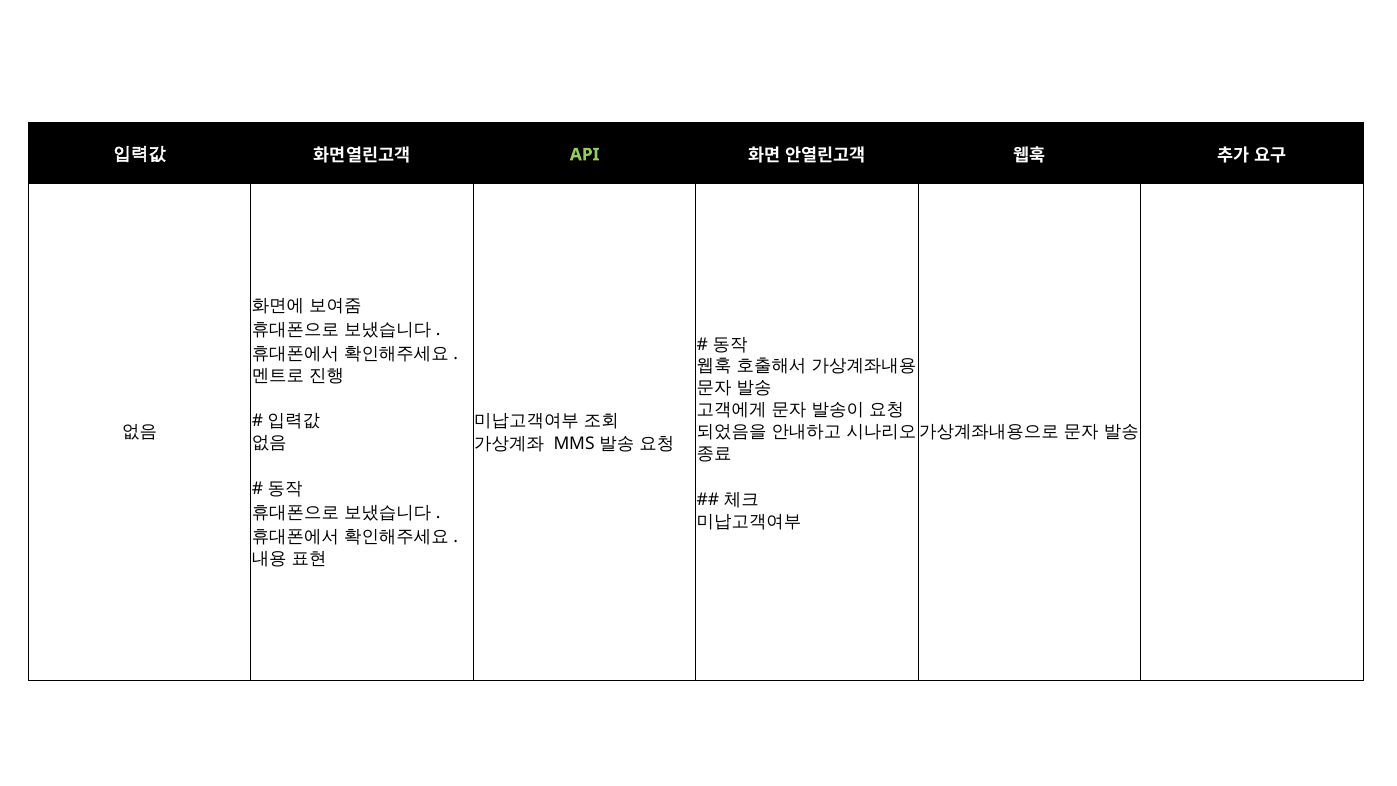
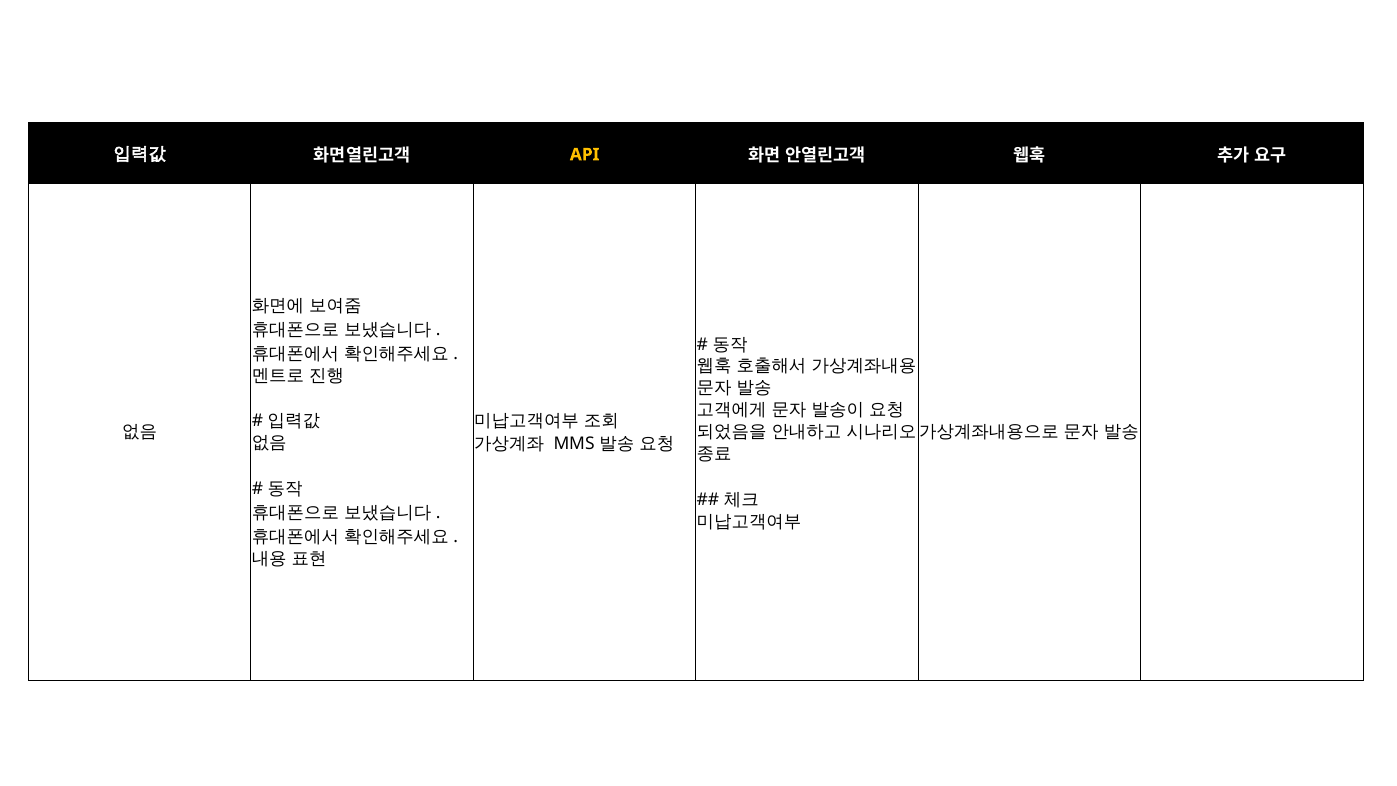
API colour: light green -> yellow
